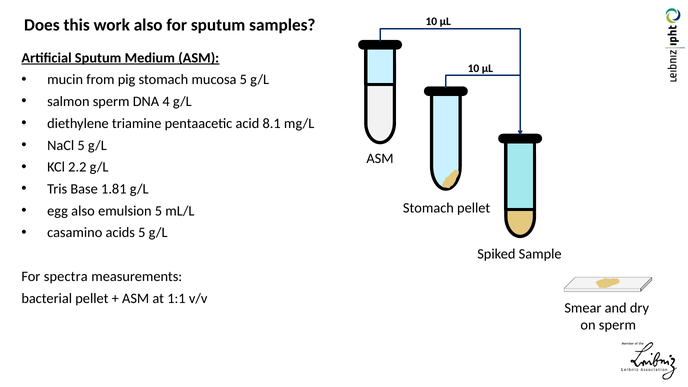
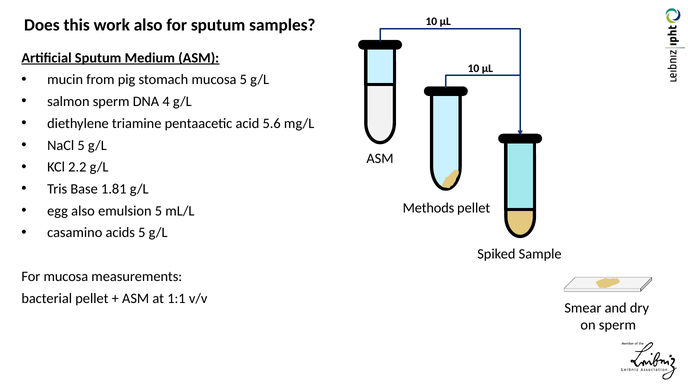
8.1: 8.1 -> 5.6
Stomach at (428, 208): Stomach -> Methods
For spectra: spectra -> mucosa
